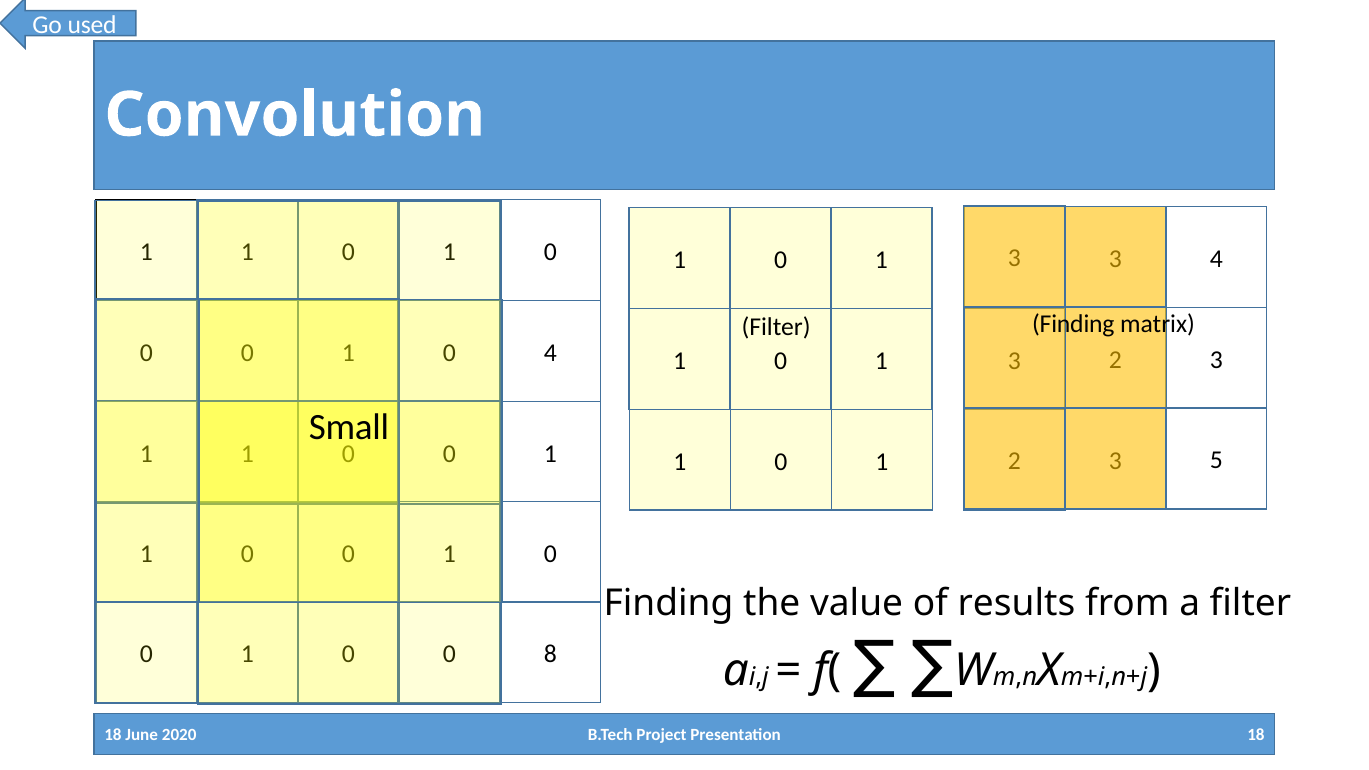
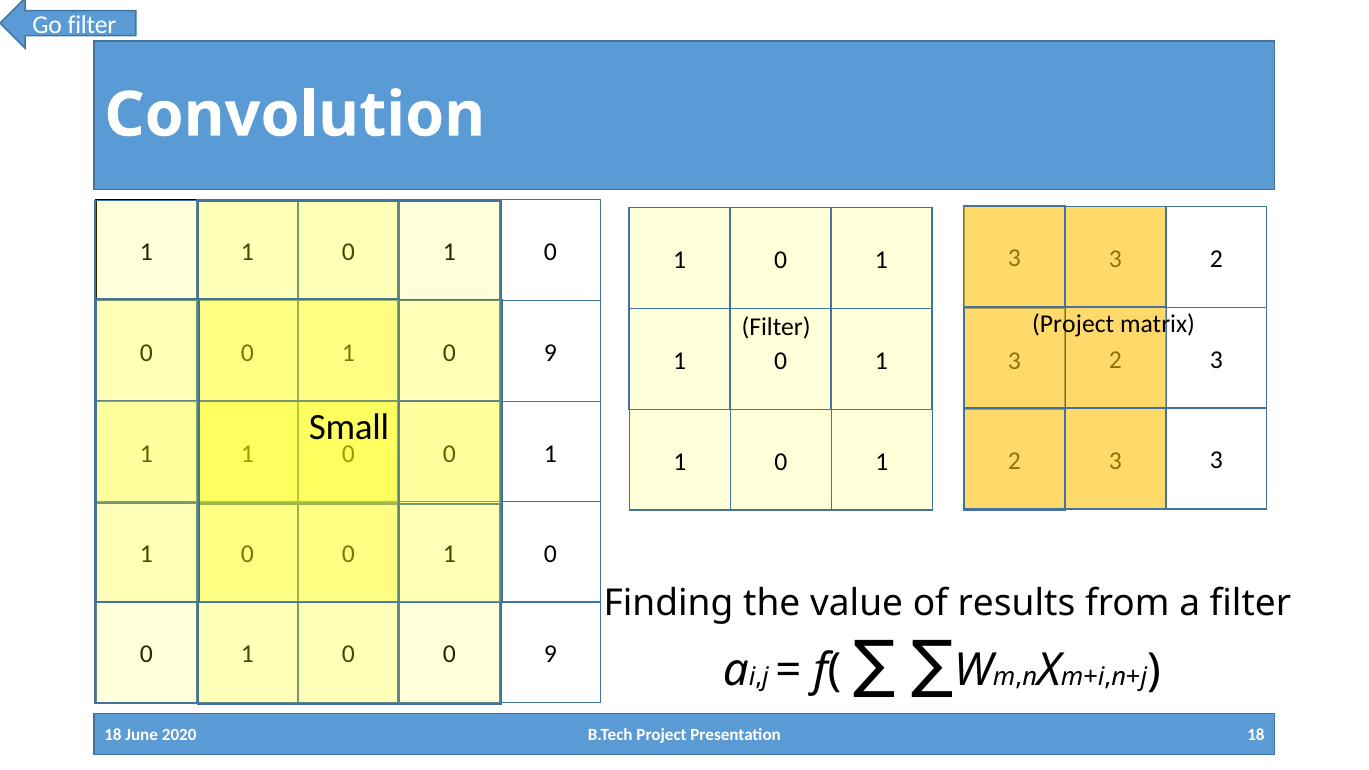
Go used: used -> filter
4 at (1216, 259): 4 -> 2
Filter Finding: Finding -> Project
4 at (550, 353): 4 -> 9
5 at (1216, 460): 5 -> 3
8 at (550, 654): 8 -> 9
